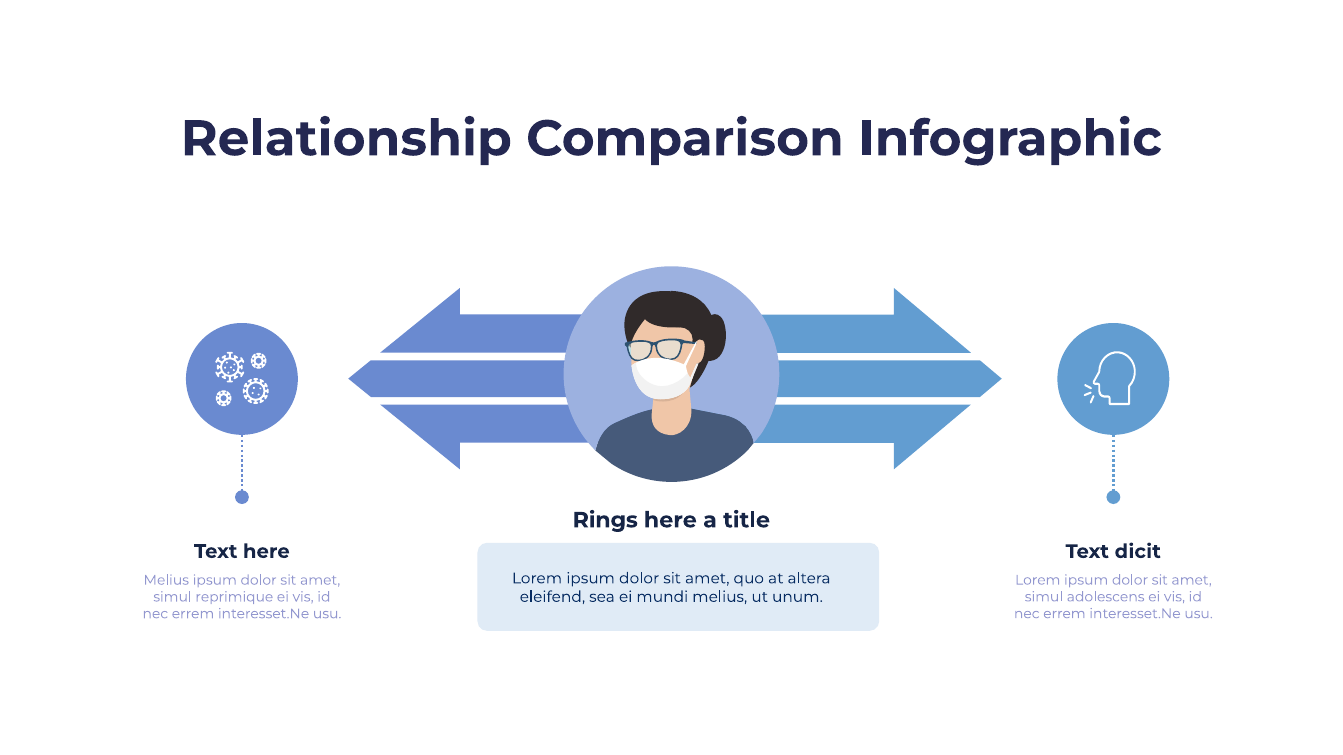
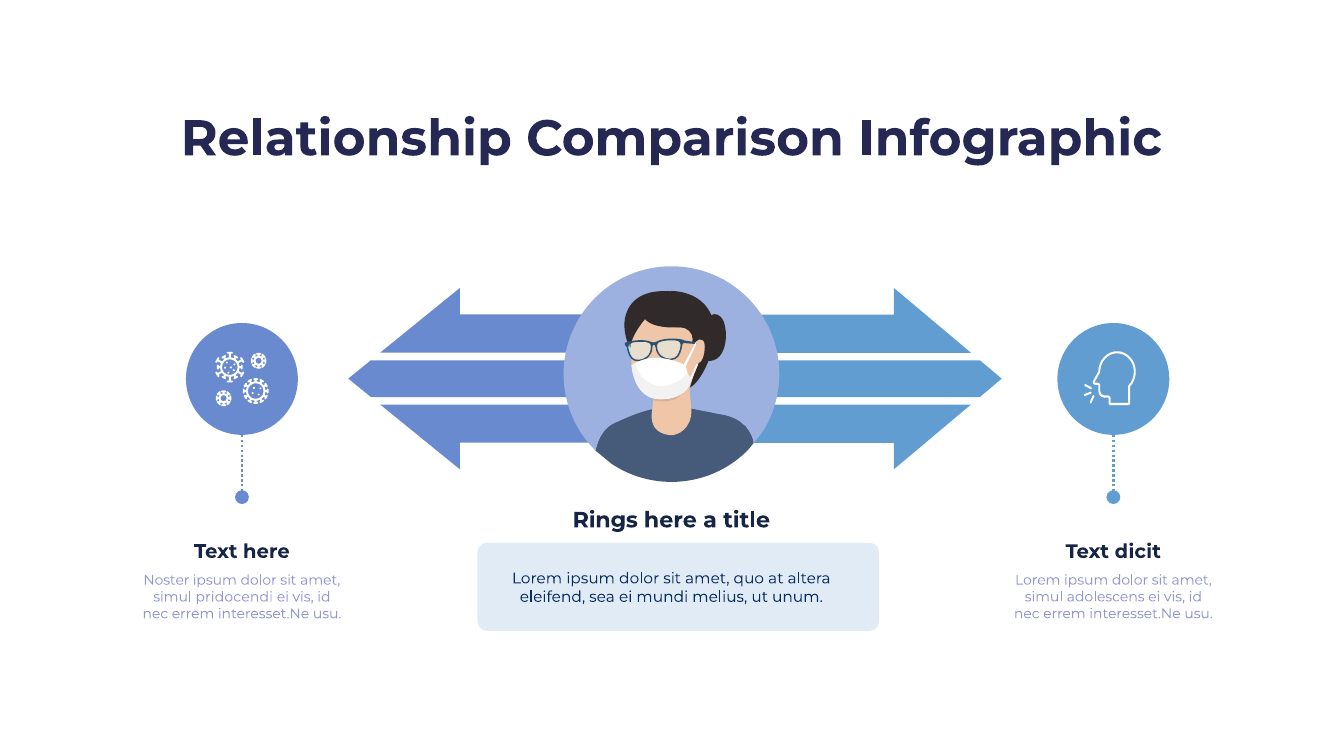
Melius at (166, 580): Melius -> Noster
reprimique: reprimique -> pridocendi
